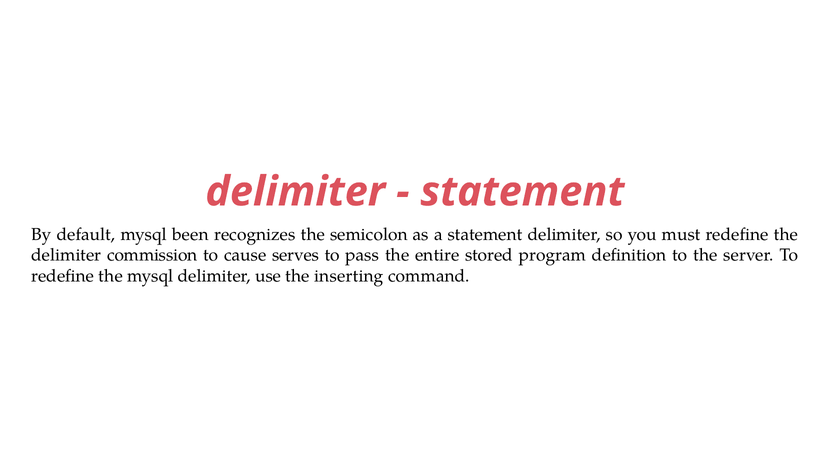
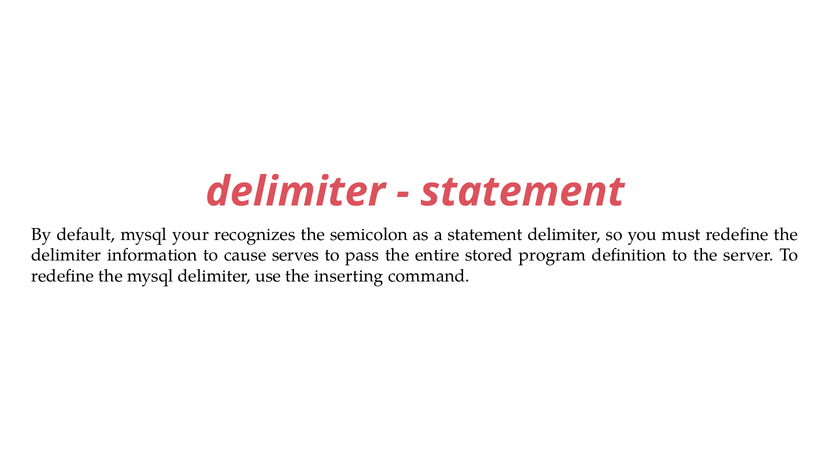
been: been -> your
commission: commission -> information
